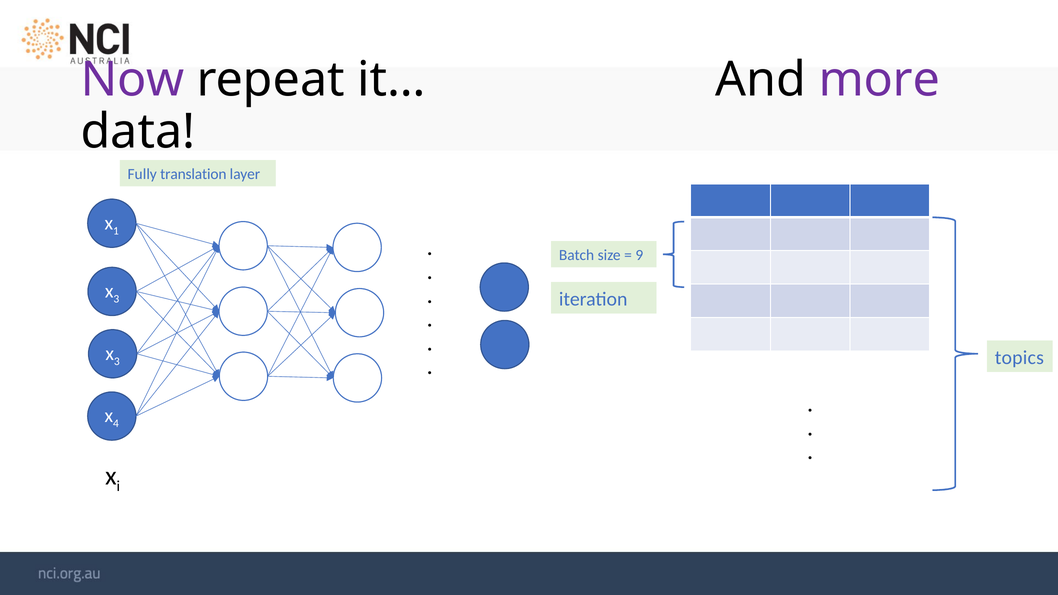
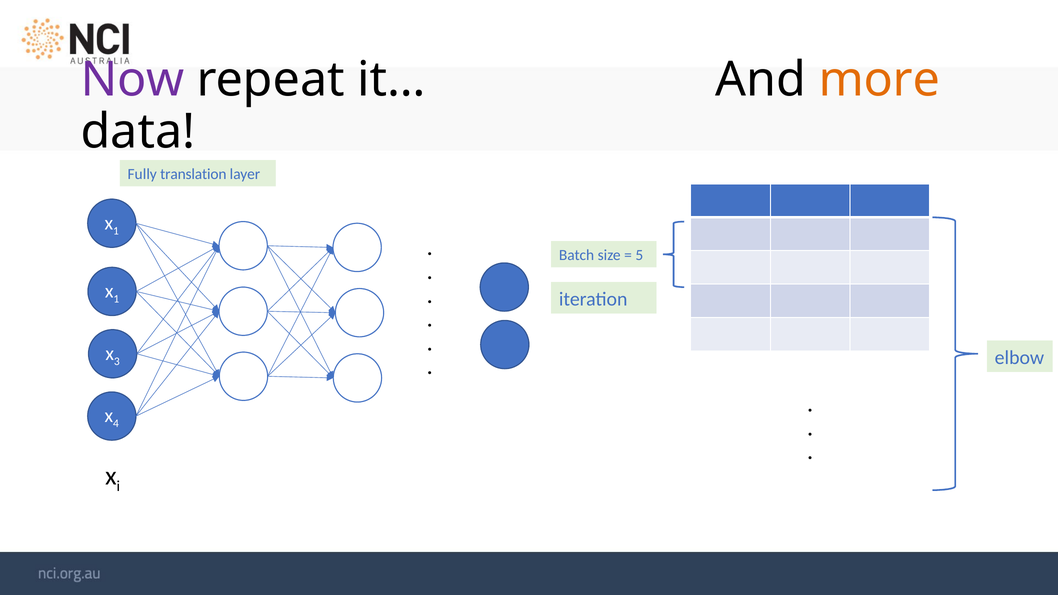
more colour: purple -> orange
9: 9 -> 5
3 at (116, 299): 3 -> 1
topics: topics -> elbow
